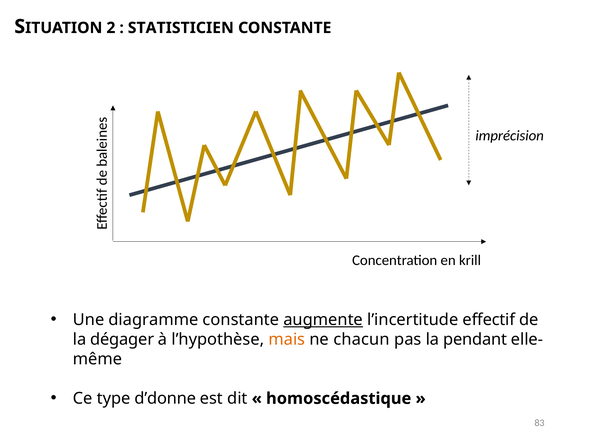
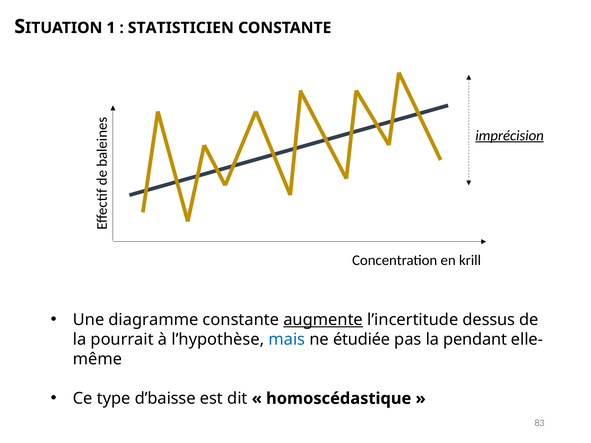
2: 2 -> 1
imprécision underline: none -> present
effectif: effectif -> dessus
dégager: dégager -> pourrait
mais colour: orange -> blue
chacun: chacun -> étudiée
d’donne: d’donne -> d’baisse
